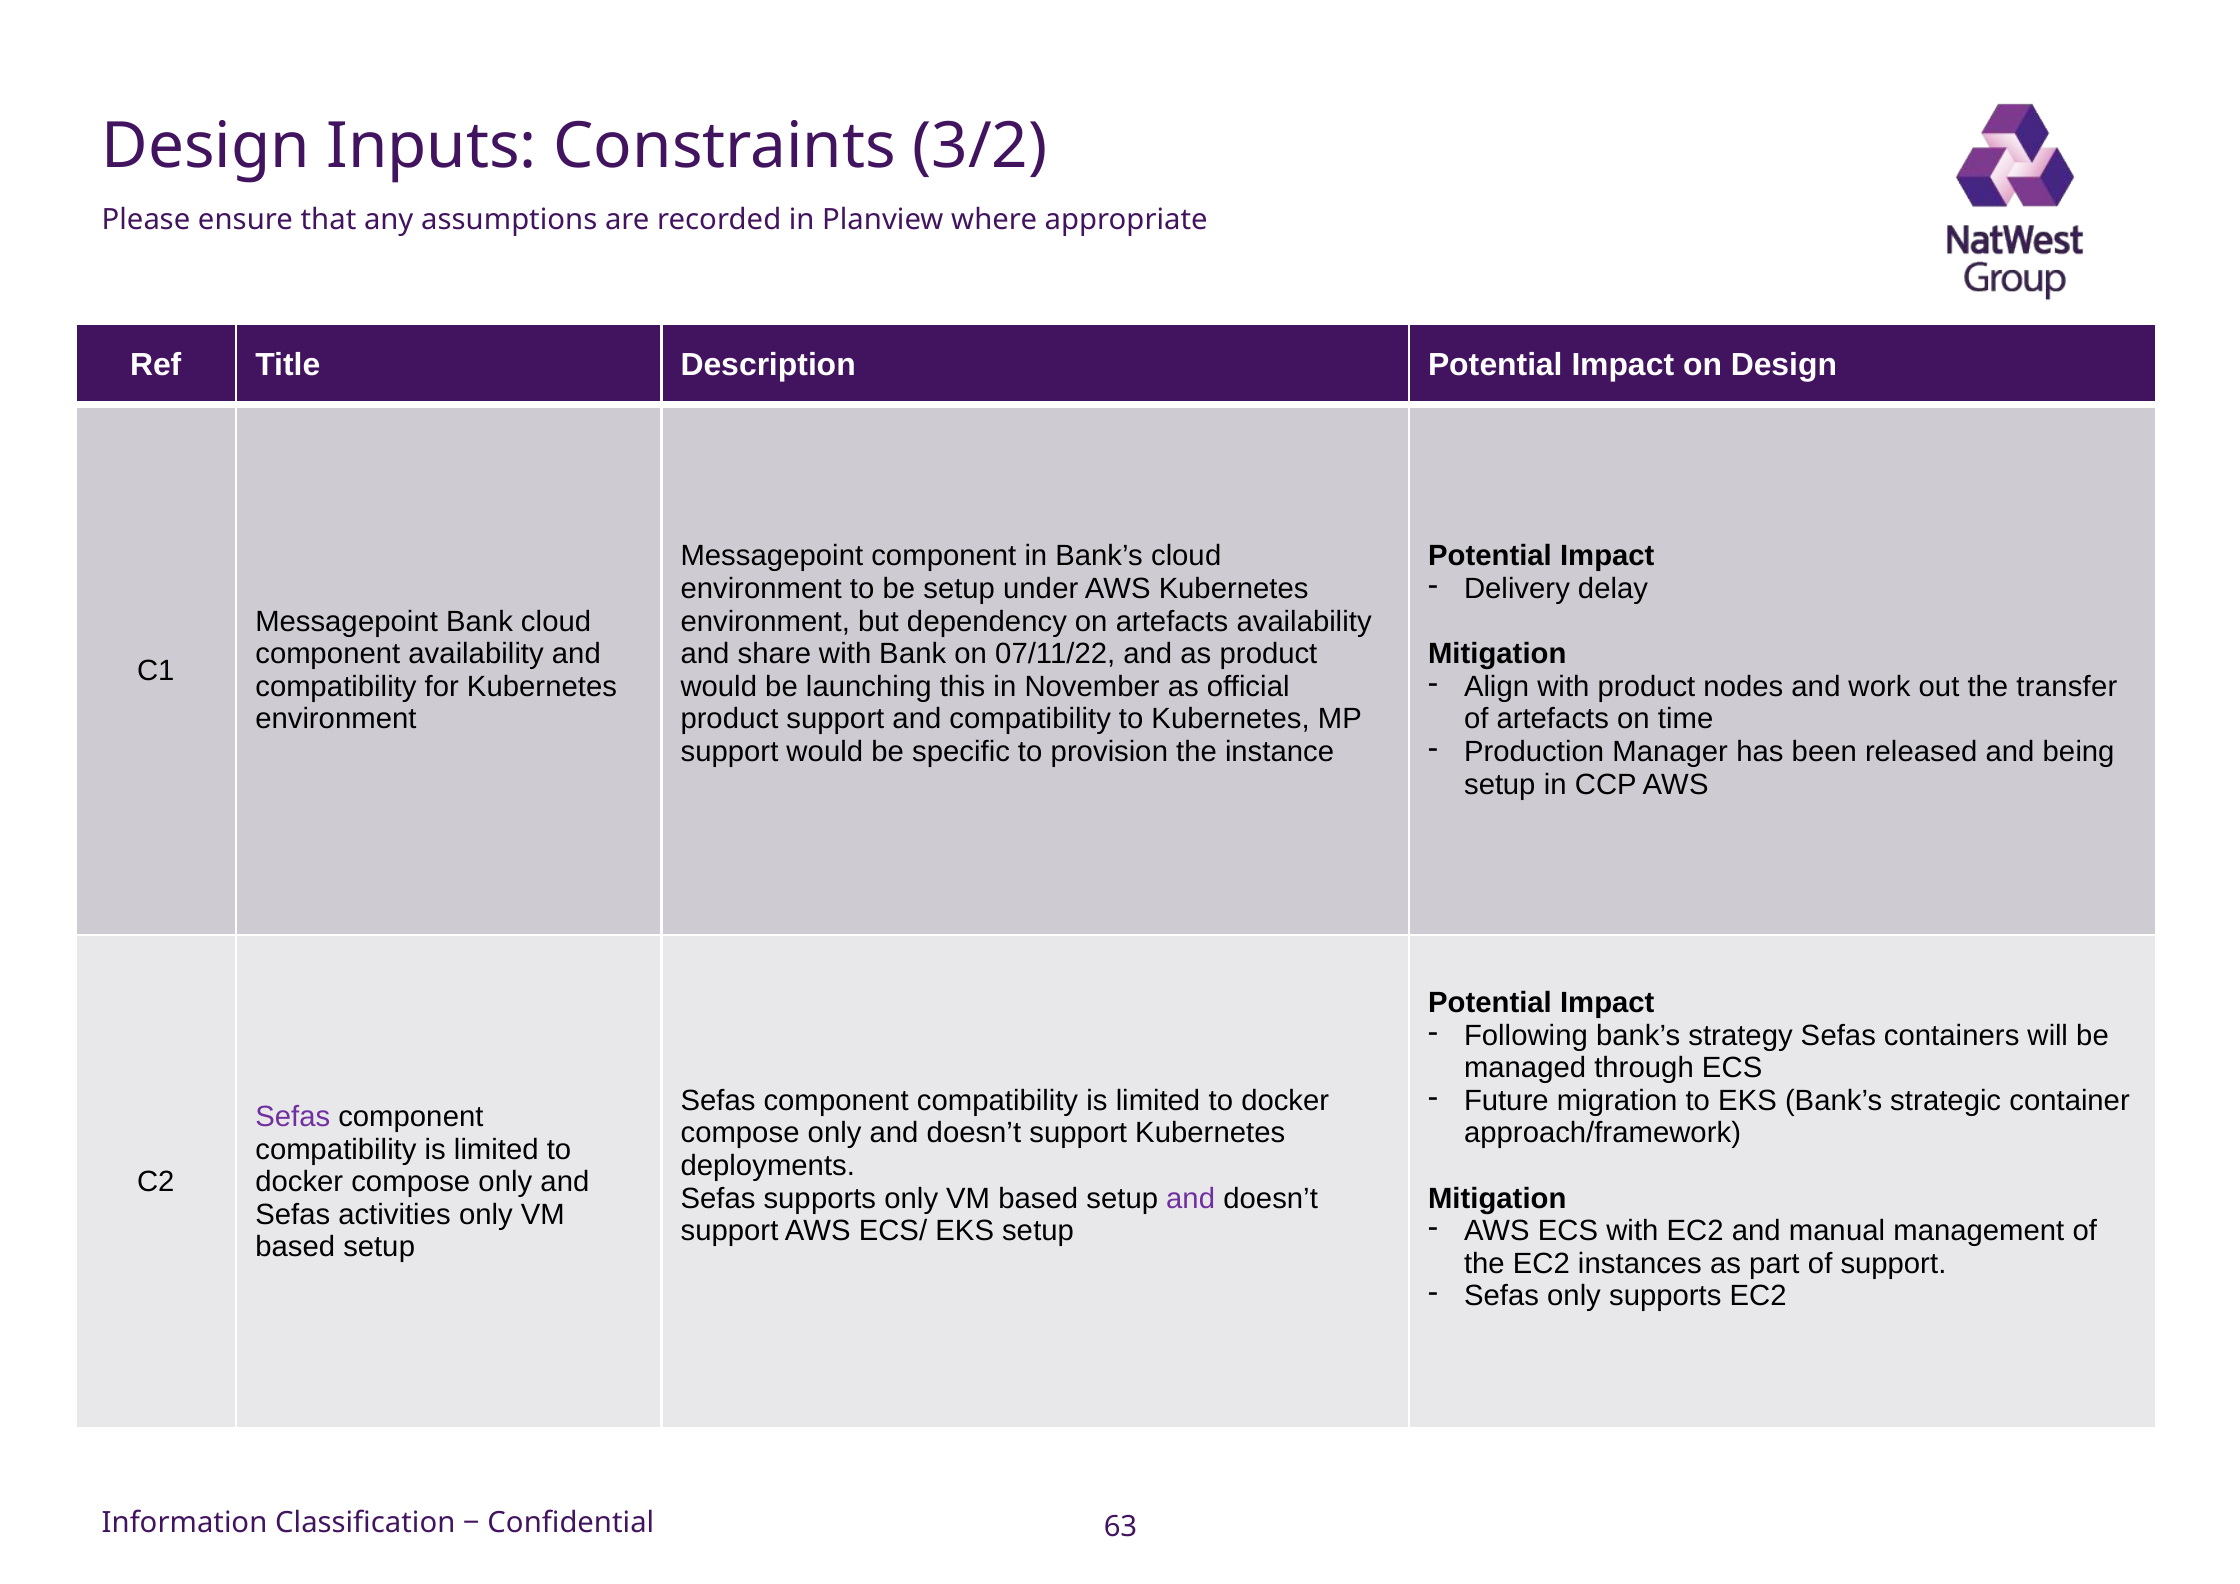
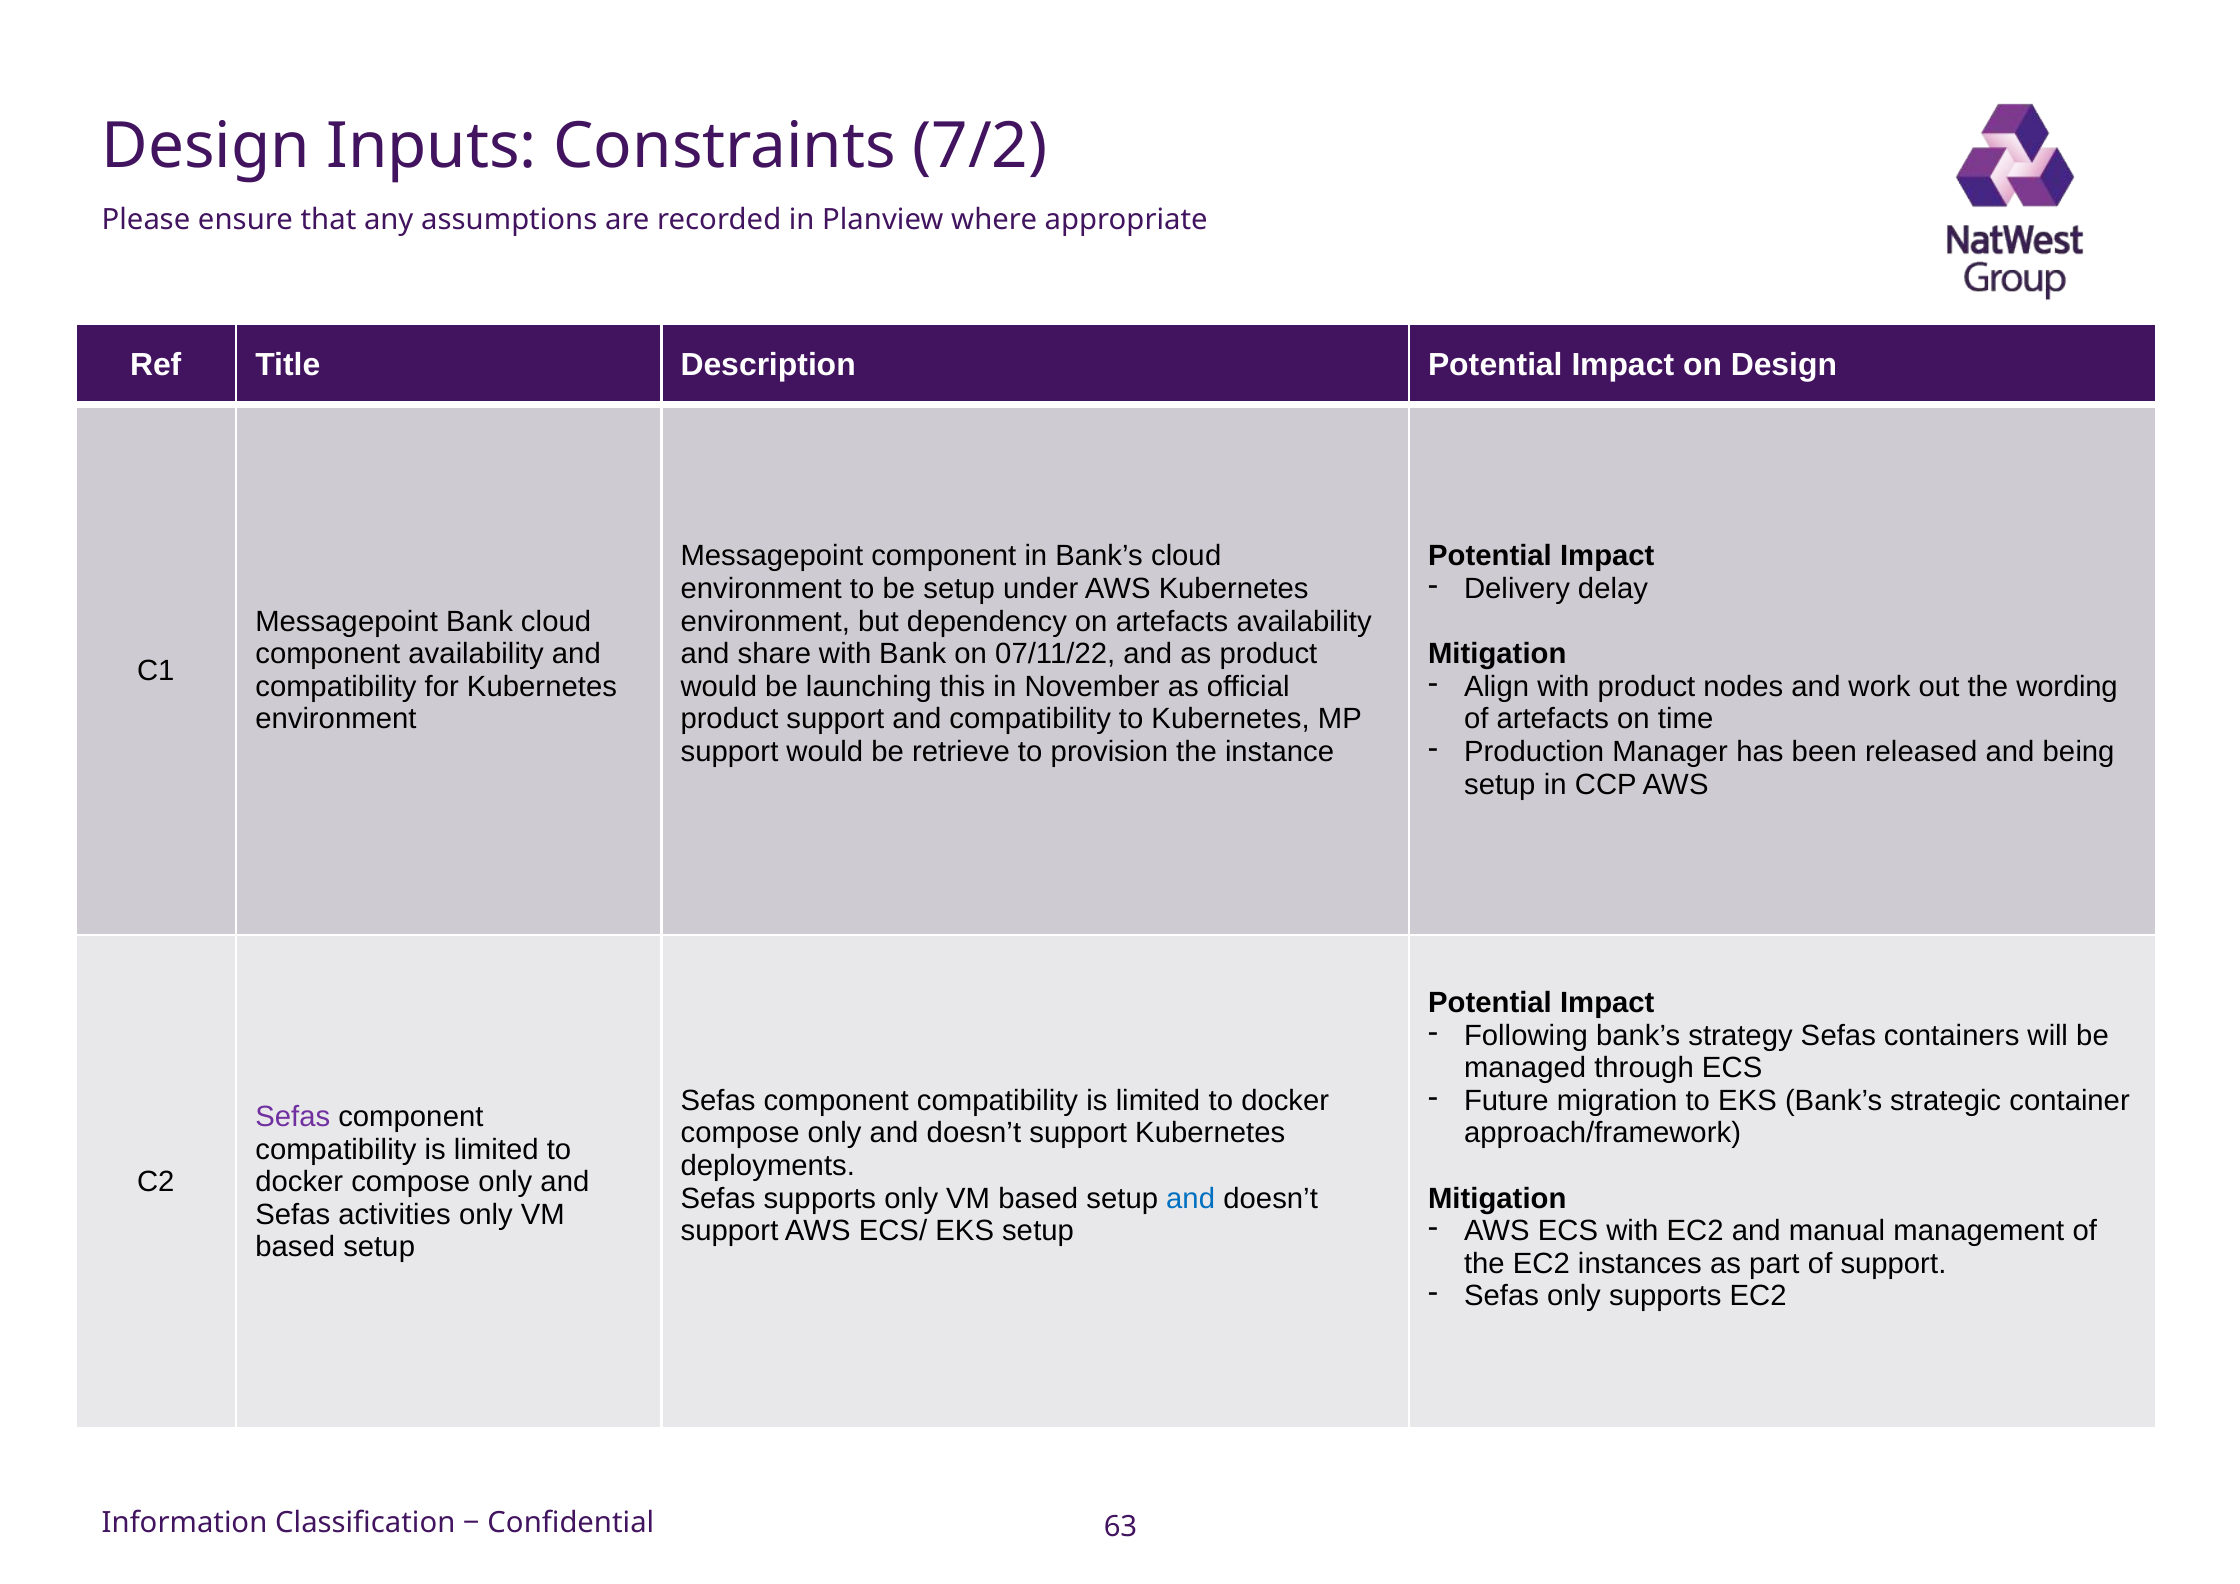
3/2: 3/2 -> 7/2
transfer: transfer -> wording
specific: specific -> retrieve
and at (1191, 1198) colour: purple -> blue
